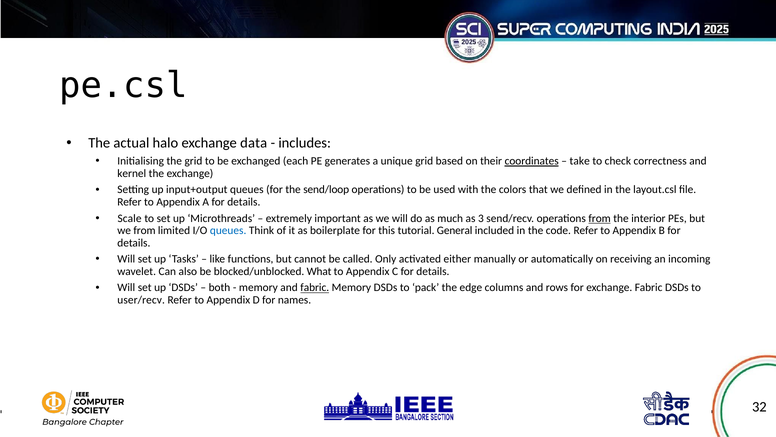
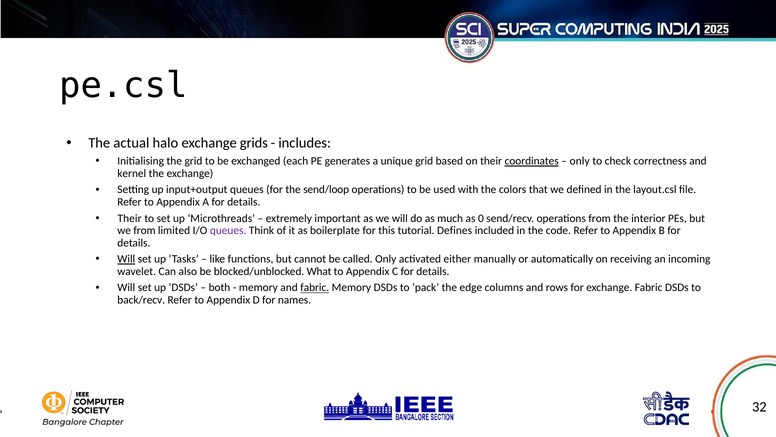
data: data -> grids
take at (580, 161): take -> only
Scale at (130, 218): Scale -> Their
3: 3 -> 0
from at (600, 218) underline: present -> none
queues at (228, 230) colour: blue -> purple
General: General -> Defines
Will at (126, 259) underline: none -> present
user/recv: user/recv -> back/recv
